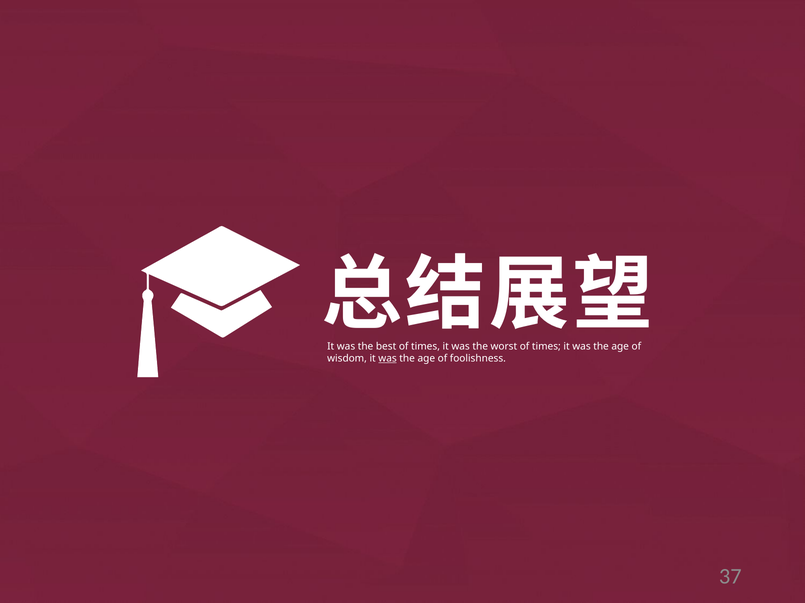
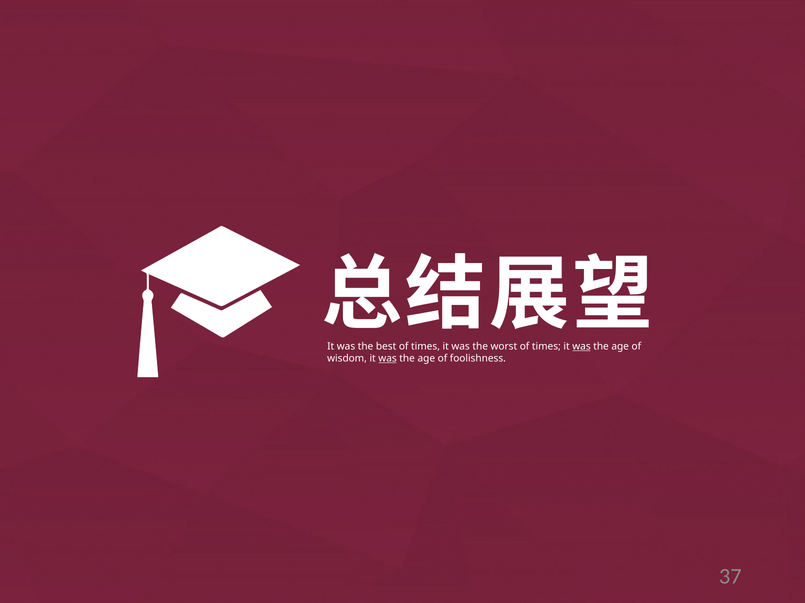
was at (582, 347) underline: none -> present
